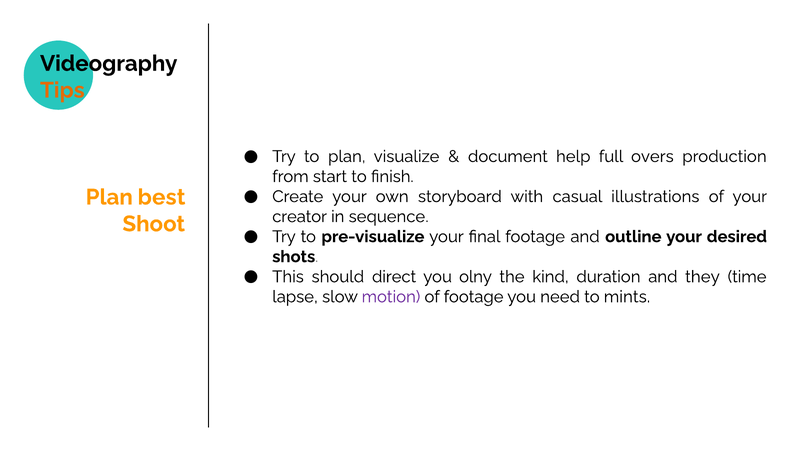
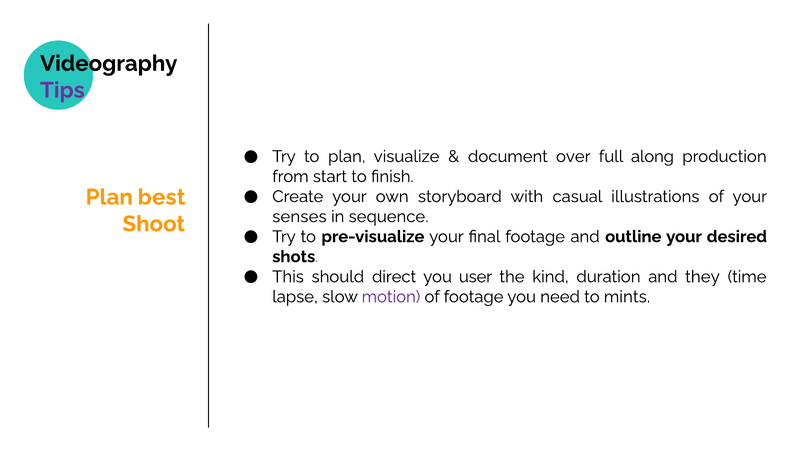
Tips colour: orange -> purple
help: help -> over
overs: overs -> along
creator: creator -> senses
olny: olny -> user
